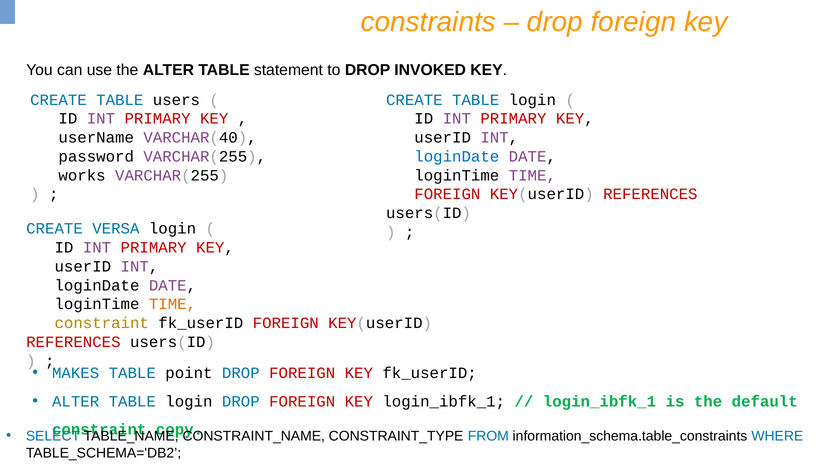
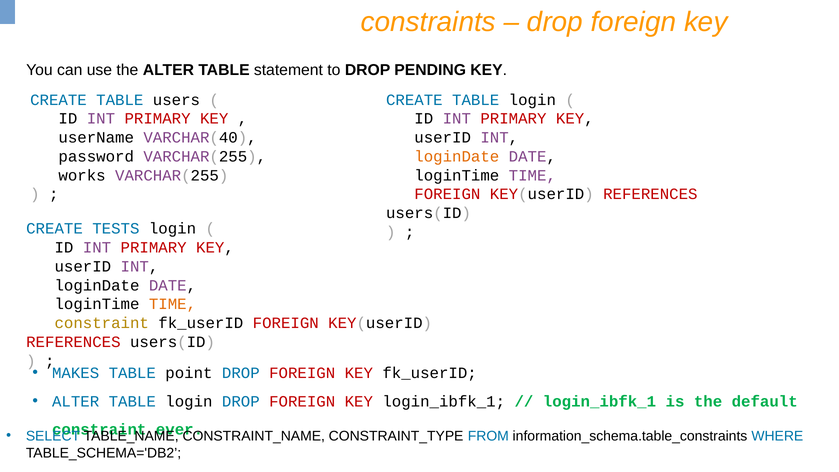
INVOKED: INVOKED -> PENDING
loginDate at (457, 157) colour: blue -> orange
VERSA: VERSA -> TESTS
copy: copy -> ever
